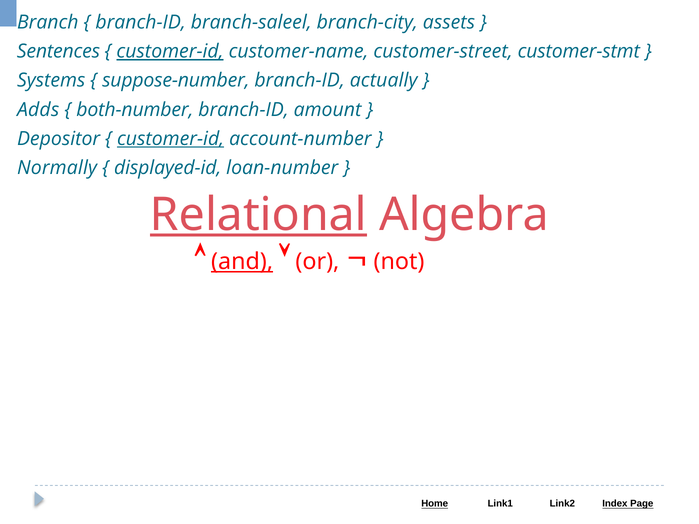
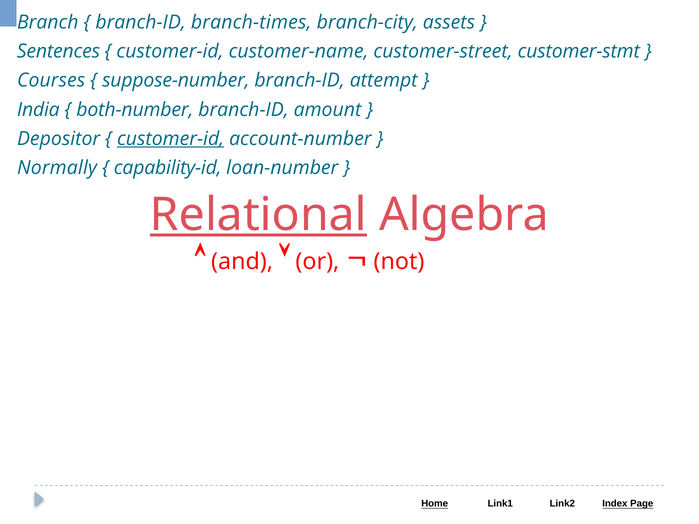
branch-saleel: branch-saleel -> branch-times
customer-id at (170, 51) underline: present -> none
Systems: Systems -> Courses
actually: actually -> attempt
Adds: Adds -> India
displayed-id: displayed-id -> capability-id
and underline: present -> none
